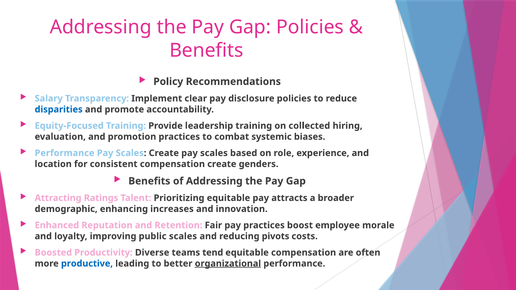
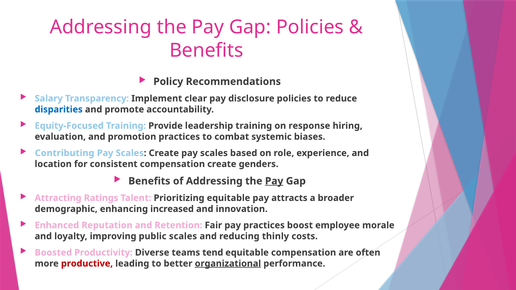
collected: collected -> response
Performance at (65, 153): Performance -> Contributing
Pay at (274, 181) underline: none -> present
increases: increases -> increased
pivots: pivots -> thinly
productive colour: blue -> red
